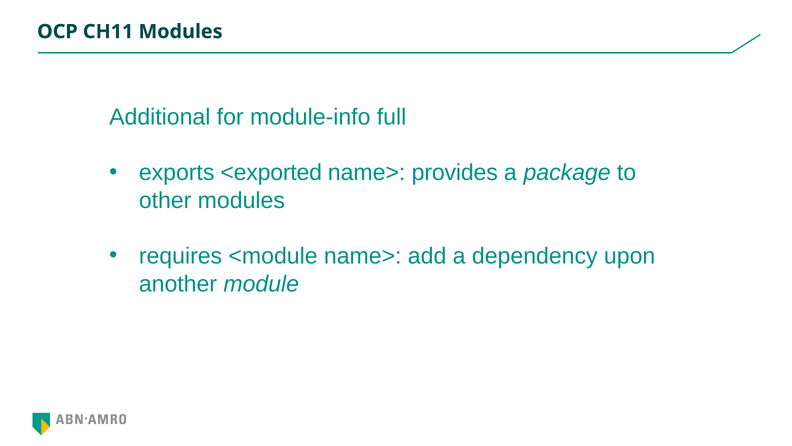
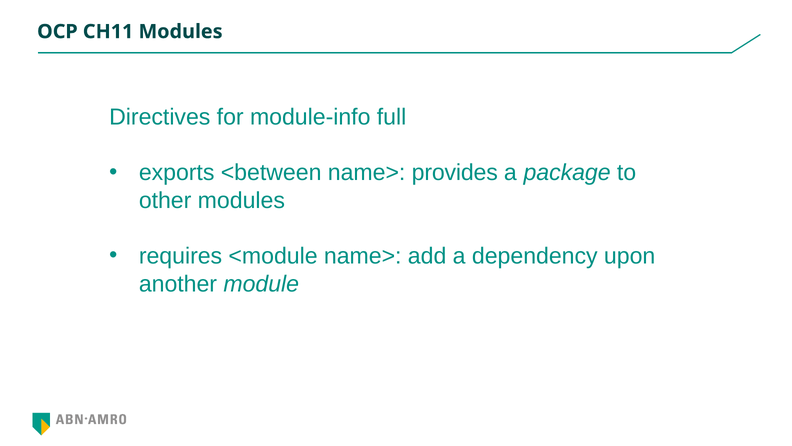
Additional: Additional -> Directives
<exported: <exported -> <between
